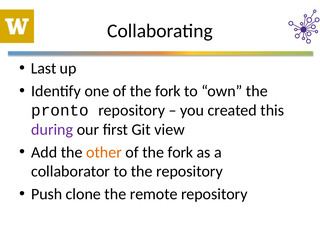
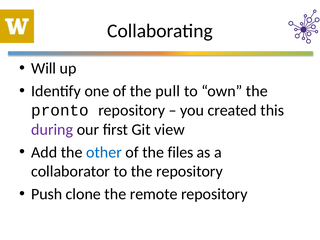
Last: Last -> Will
one of the fork: fork -> pull
other colour: orange -> blue
fork at (180, 152): fork -> files
